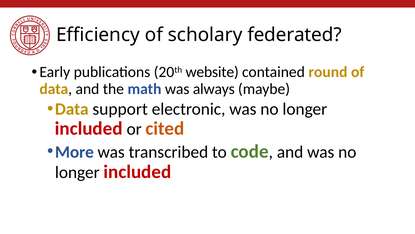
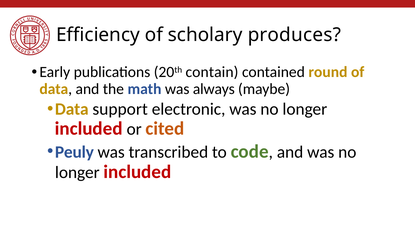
federated: federated -> produces
website: website -> contain
More: More -> Peuly
